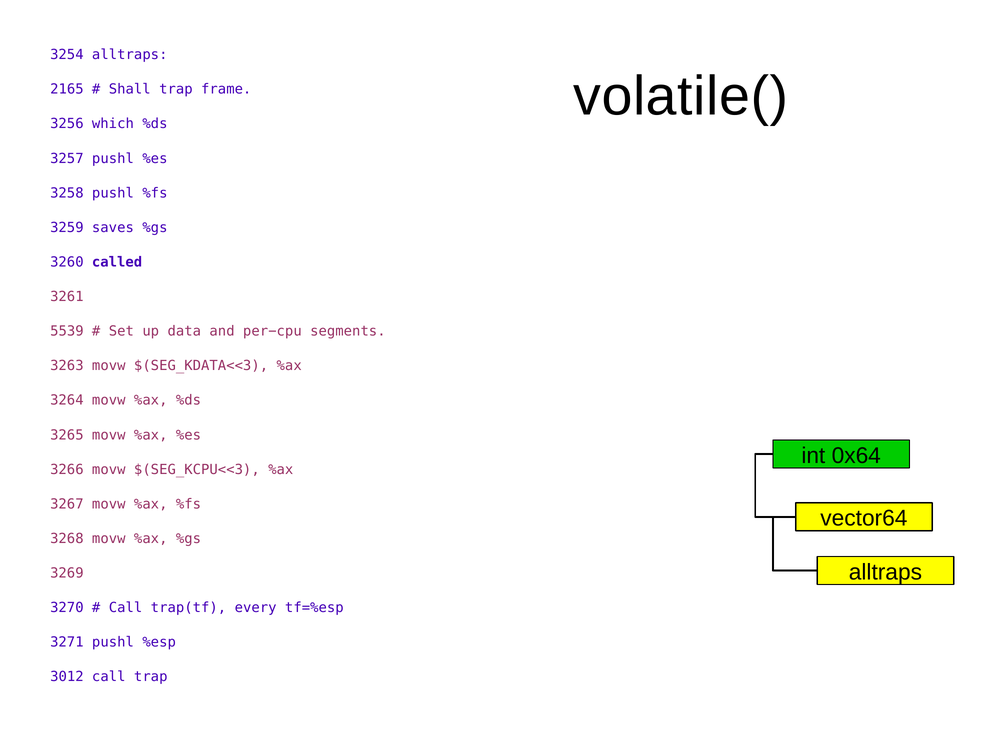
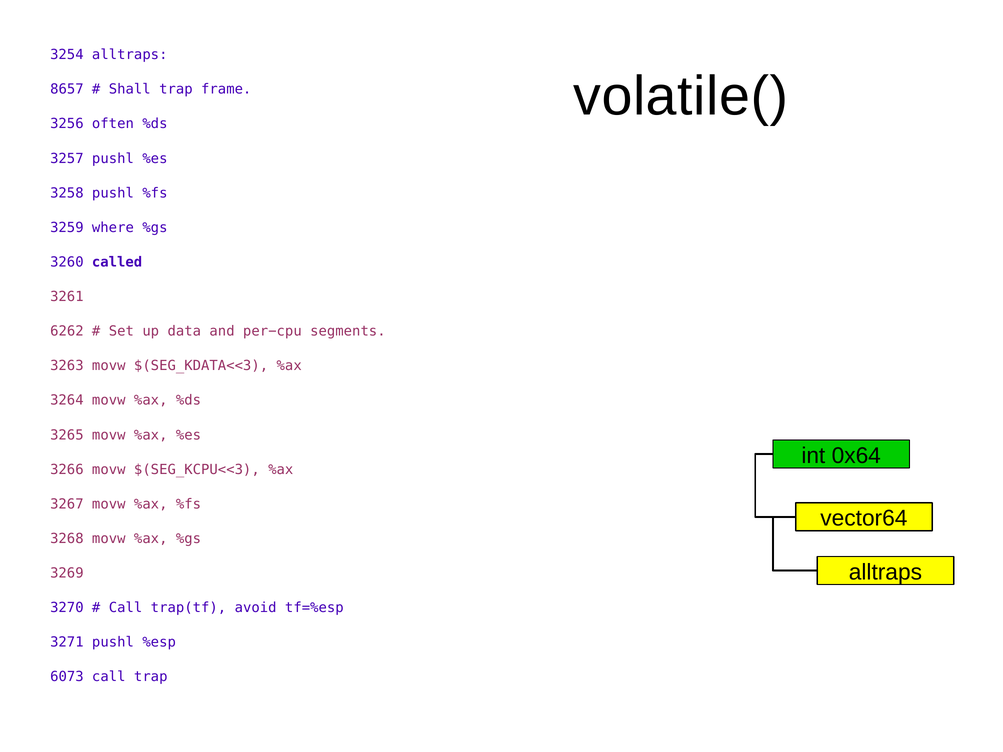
2165: 2165 -> 8657
which: which -> often
saves: saves -> where
5539: 5539 -> 6262
every: every -> avoid
3012: 3012 -> 6073
